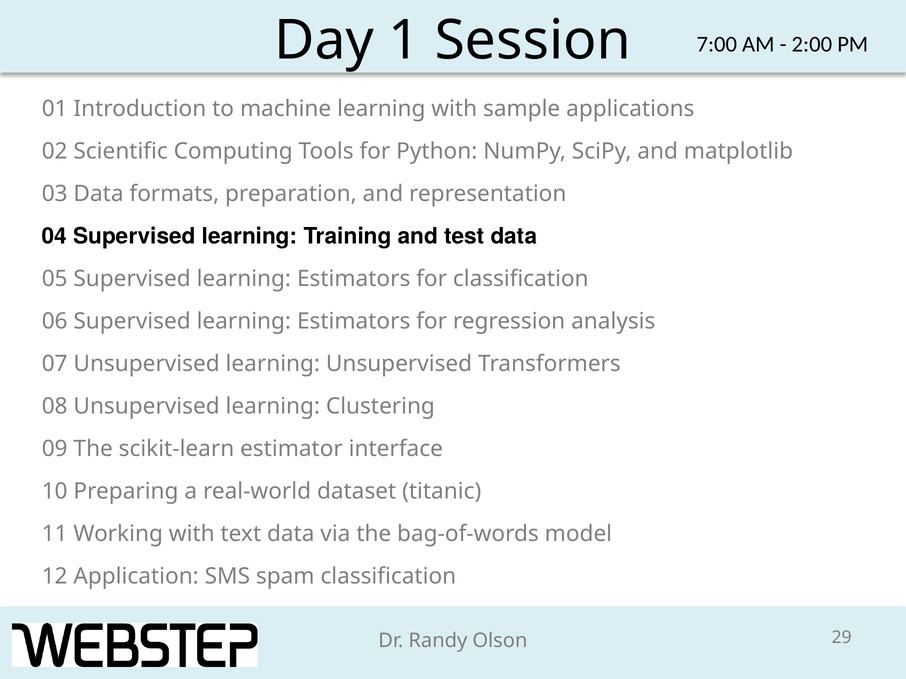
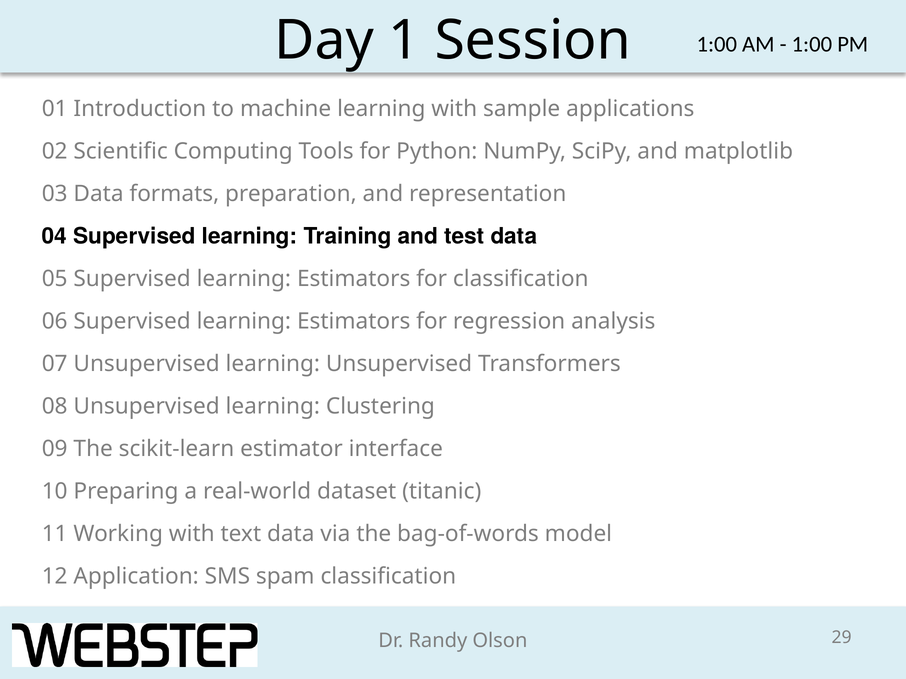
7:00 at (717, 44): 7:00 -> 1:00
2:00 at (812, 44): 2:00 -> 1:00
